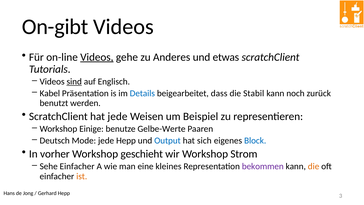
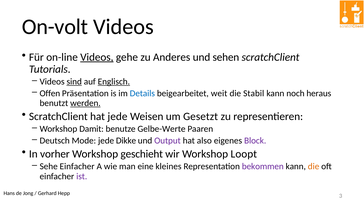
On-gibt: On-gibt -> On-volt
etwas: etwas -> sehen
Englisch underline: none -> present
Kabel: Kabel -> Offen
dass: dass -> weit
zurück: zurück -> heraus
werden underline: none -> present
Beispiel: Beispiel -> Gesetzt
Einige: Einige -> Damit
jede Hepp: Hepp -> Dikke
Output colour: blue -> purple
sich: sich -> also
Block colour: blue -> purple
Strom: Strom -> Loopt
ist colour: orange -> purple
